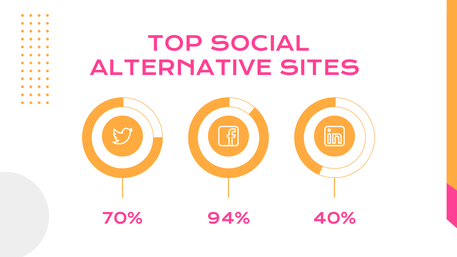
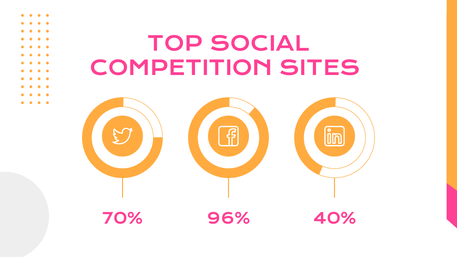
ALTERNATIVE: ALTERNATIVE -> COMPETITION
94%: 94% -> 96%
